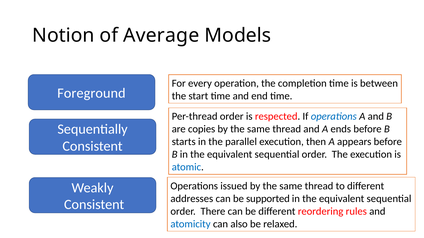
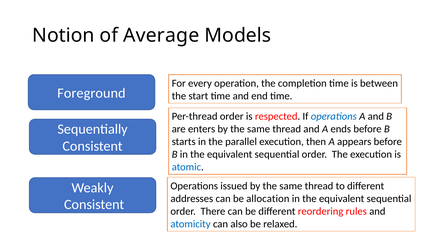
copies: copies -> enters
supported: supported -> allocation
